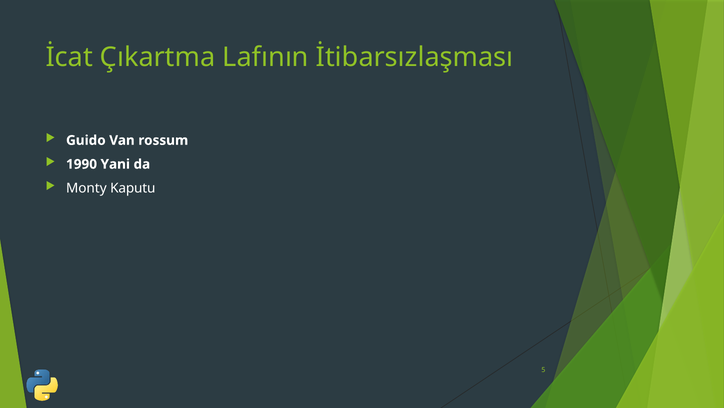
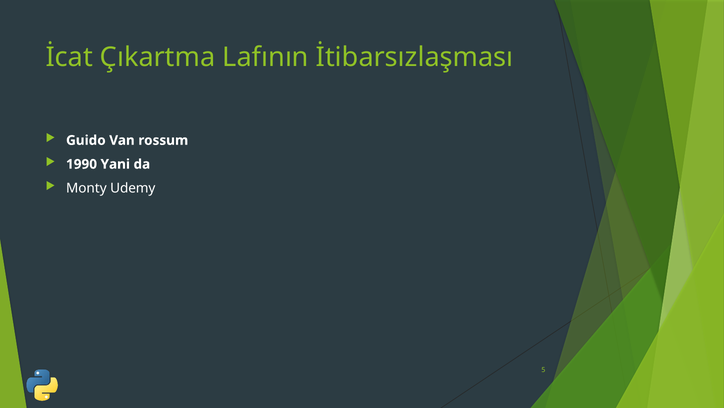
Kaputu: Kaputu -> Udemy
